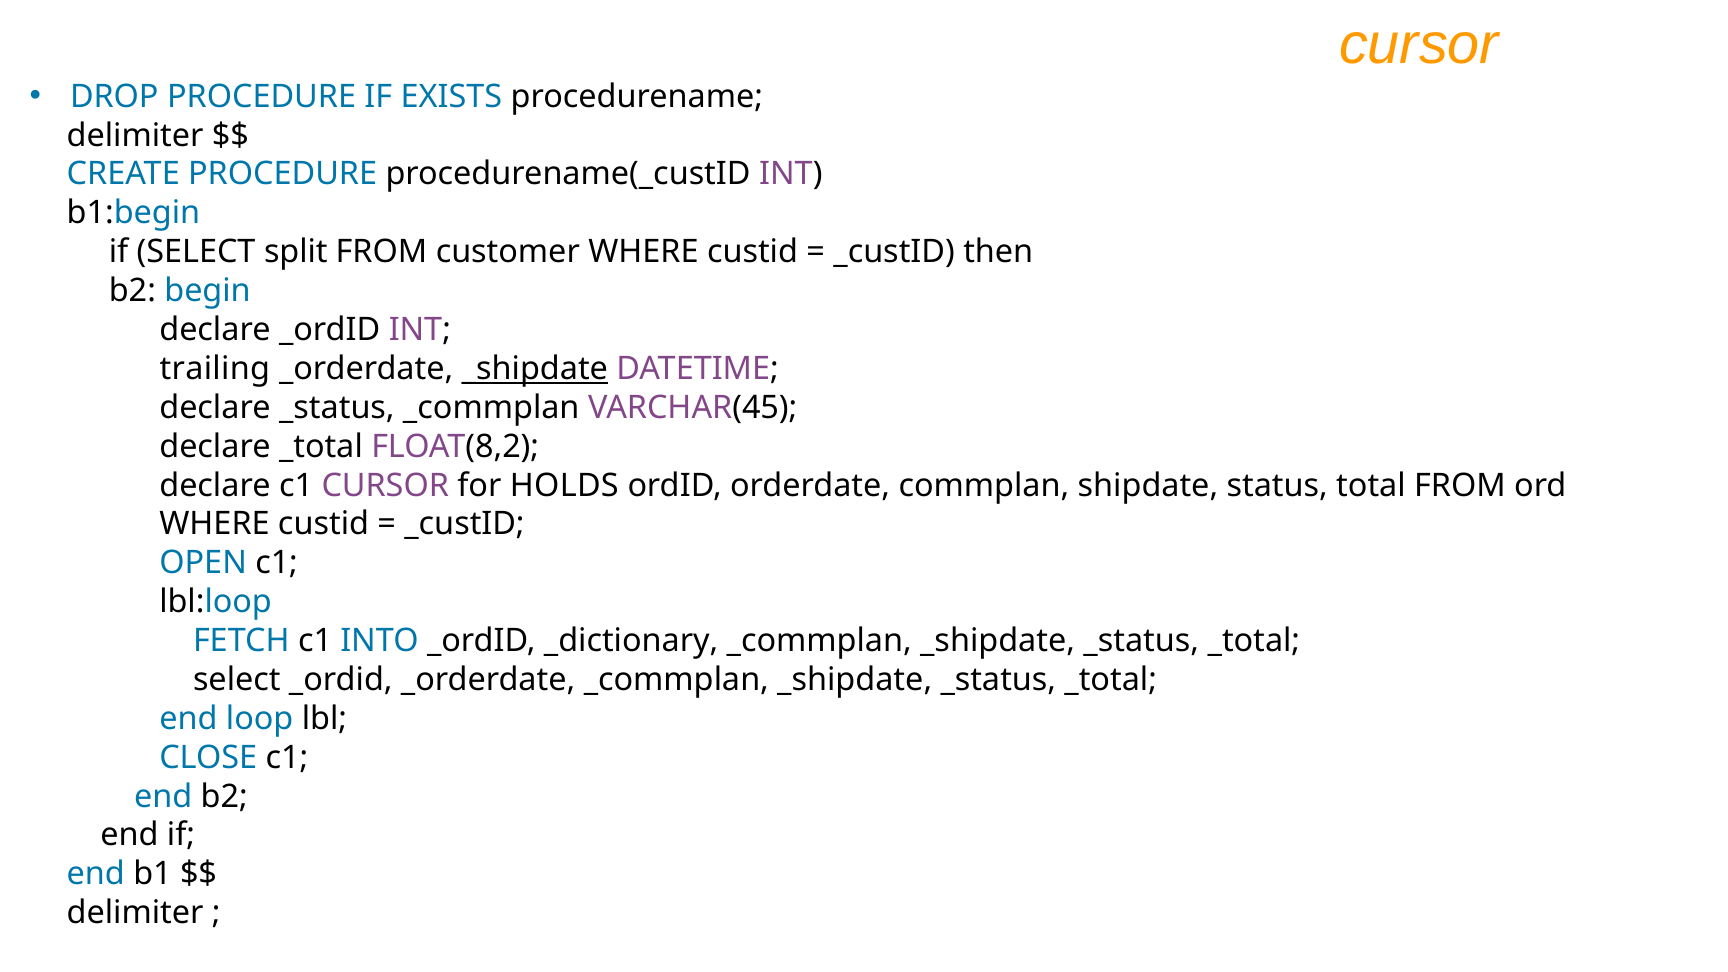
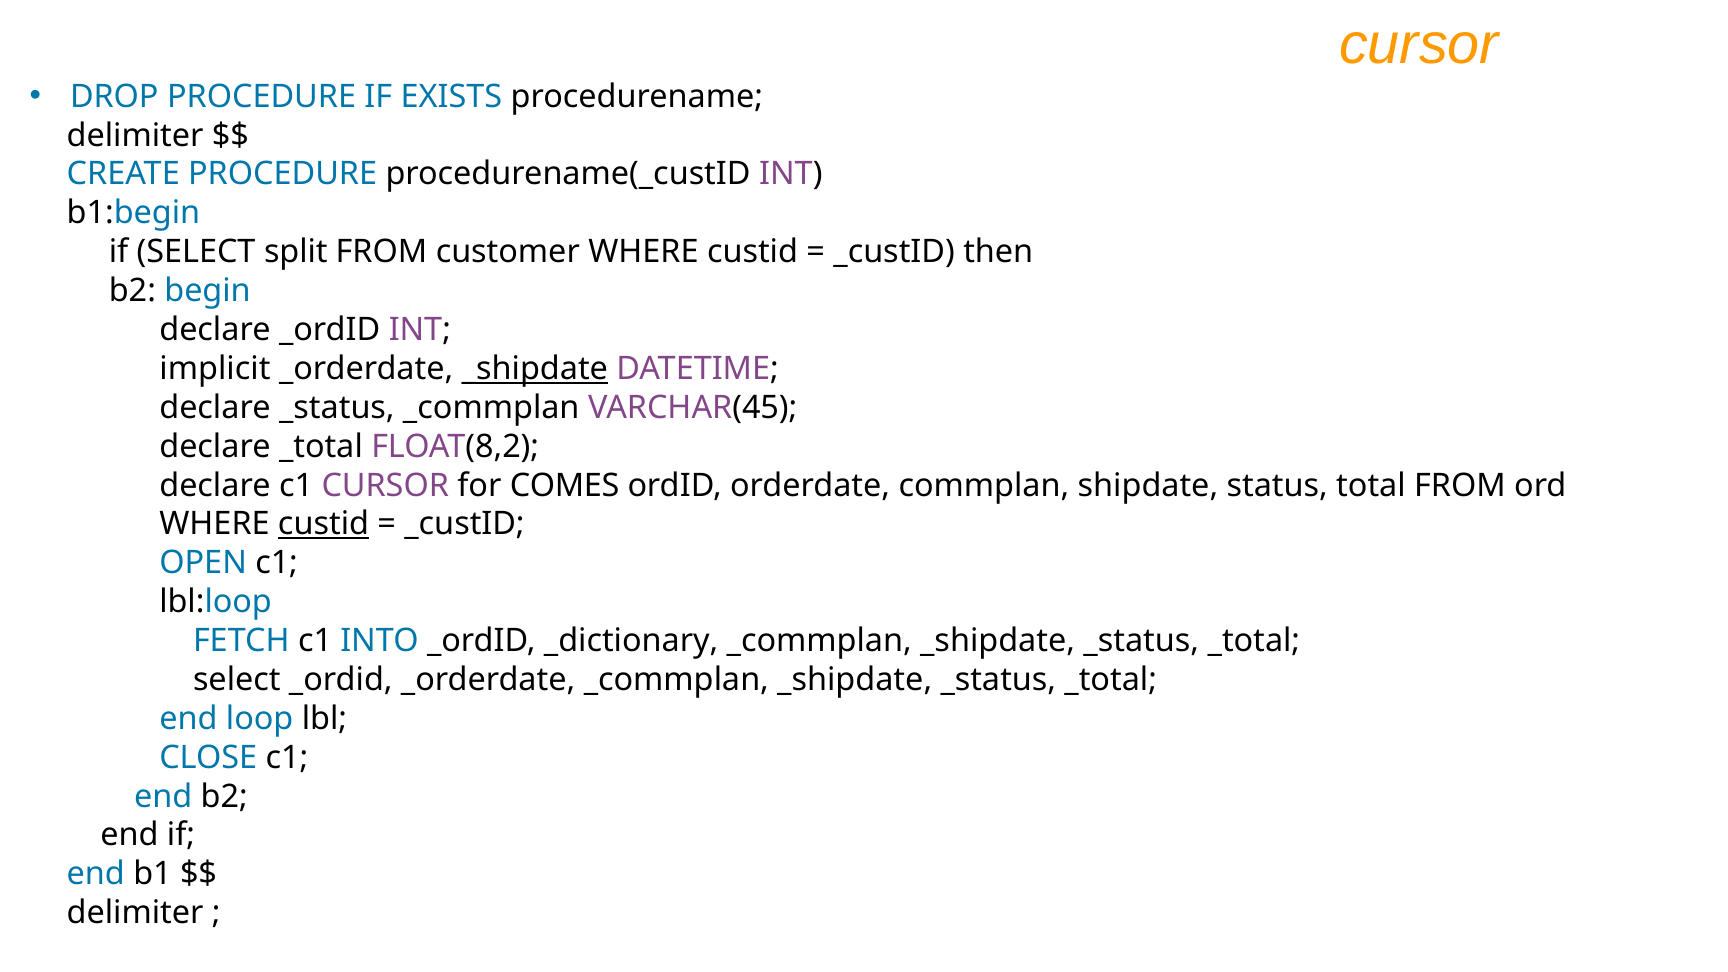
trailing: trailing -> implicit
HOLDS: HOLDS -> COMES
custid at (324, 524) underline: none -> present
